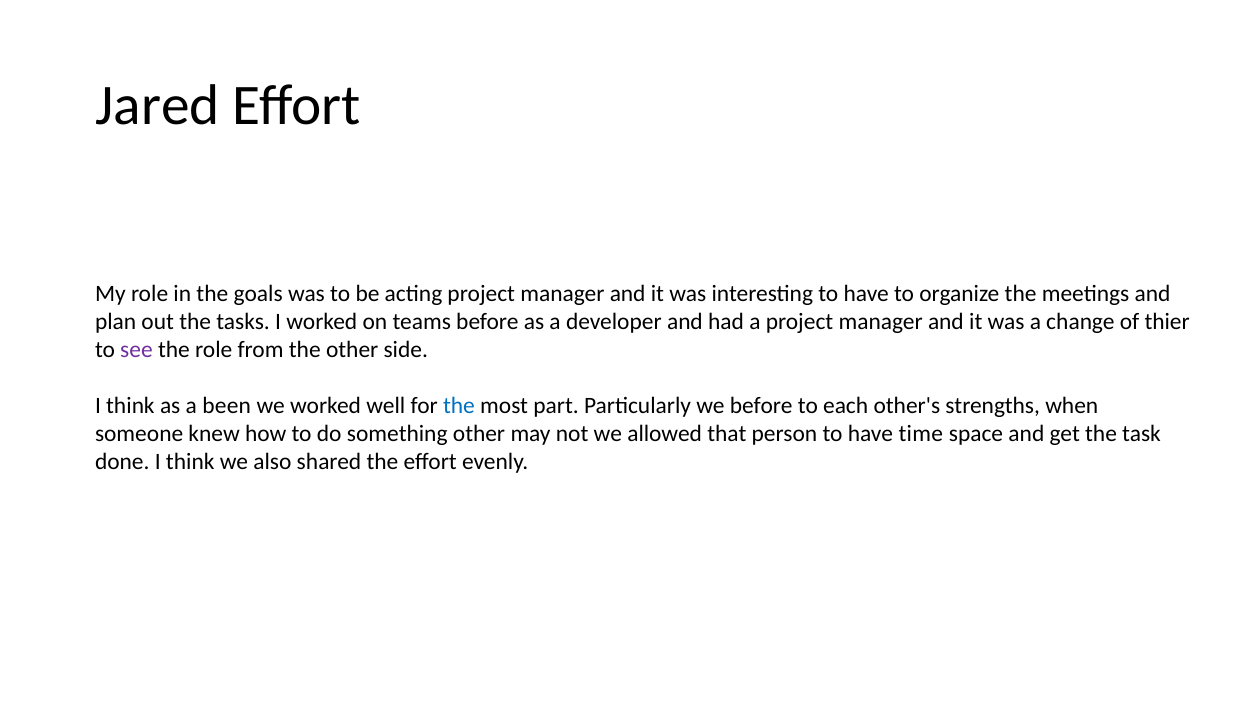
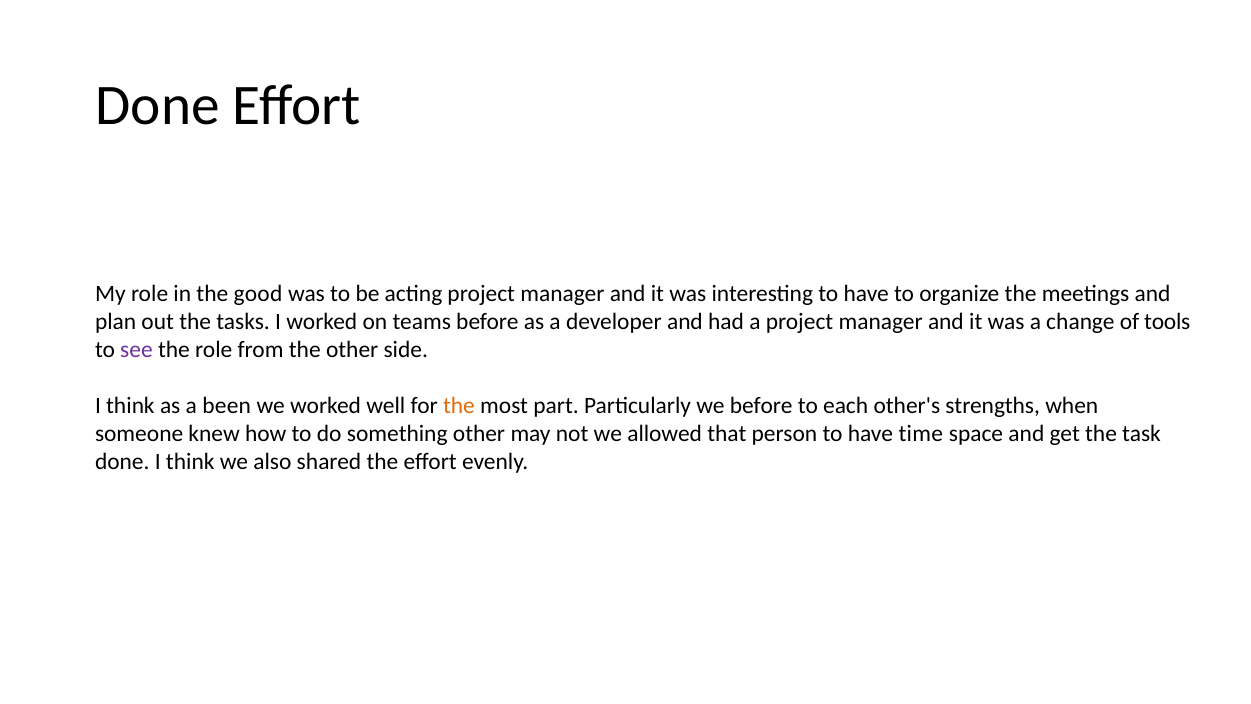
Jared at (158, 105): Jared -> Done
goals: goals -> good
thier: thier -> tools
the at (459, 406) colour: blue -> orange
